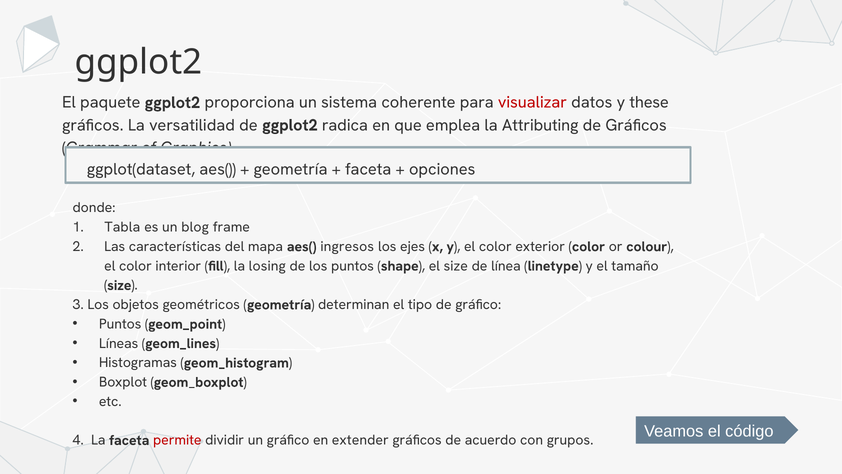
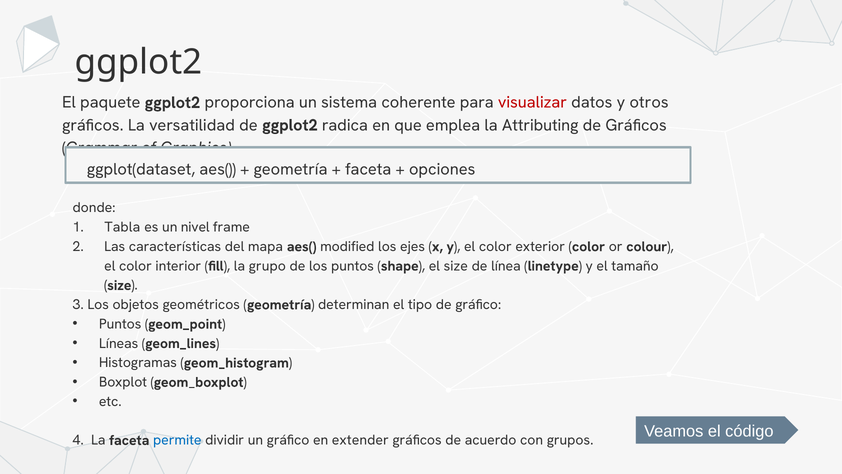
these: these -> otros
blog: blog -> nivel
ingresos: ingresos -> modified
losing: losing -> grupo
permite colour: red -> blue
